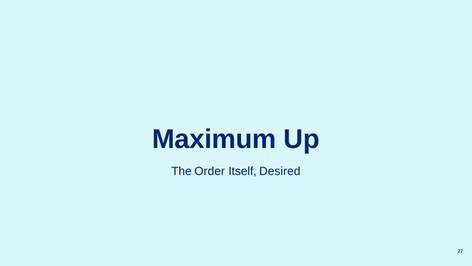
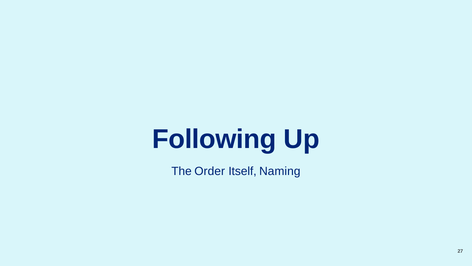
Maximum: Maximum -> Following
Desired: Desired -> Naming
